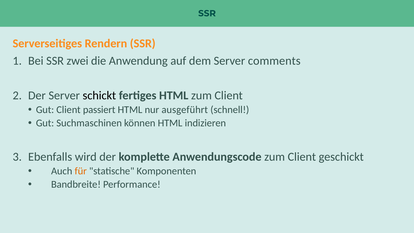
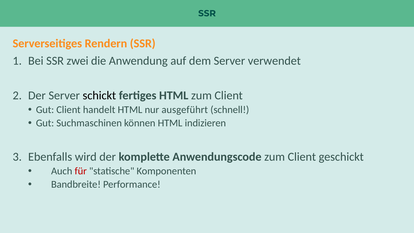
comments: comments -> verwendet
passiert: passiert -> handelt
für colour: orange -> red
